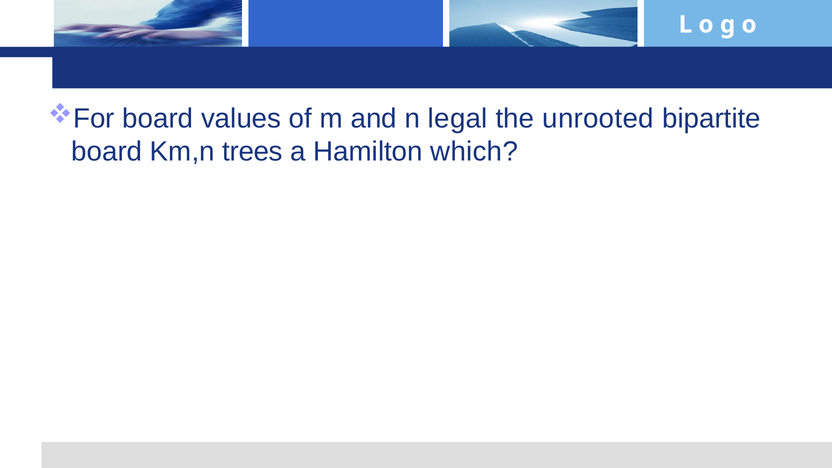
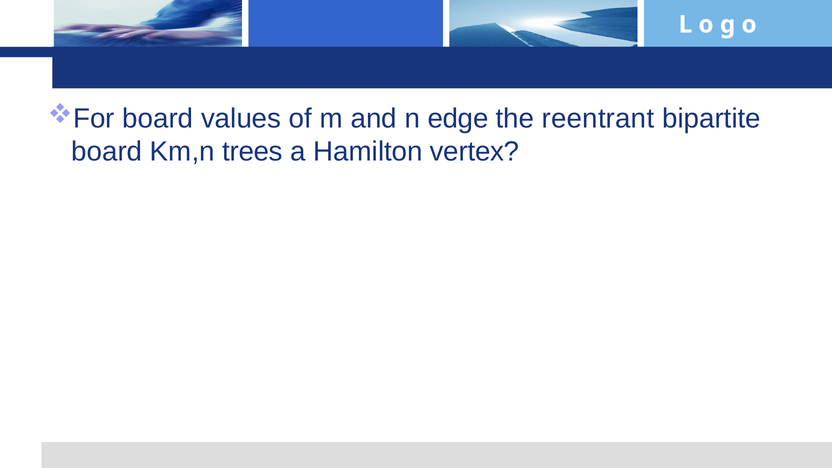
legal: legal -> edge
unrooted: unrooted -> reentrant
which: which -> vertex
